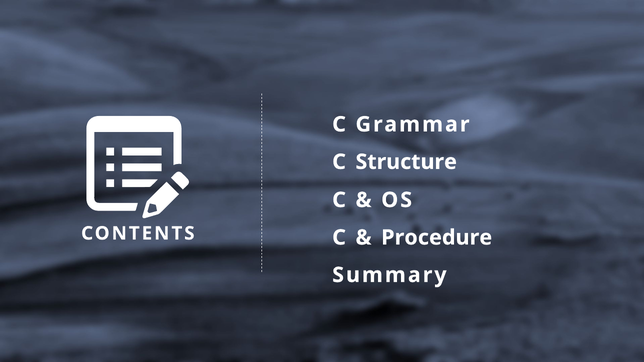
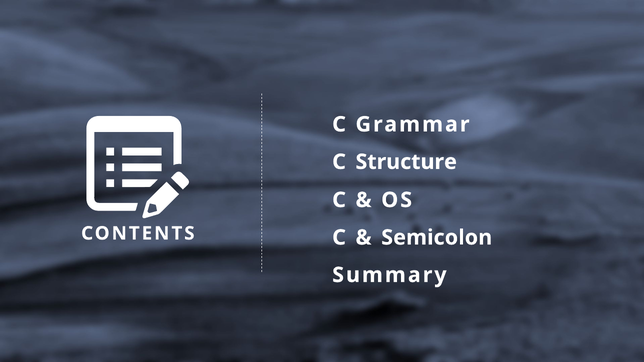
Procedure: Procedure -> Semicolon
